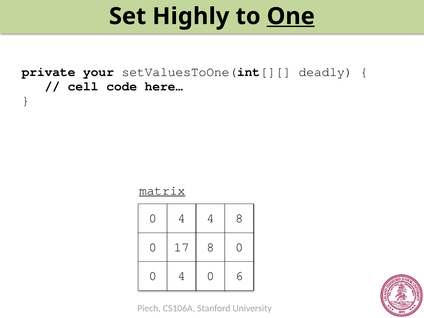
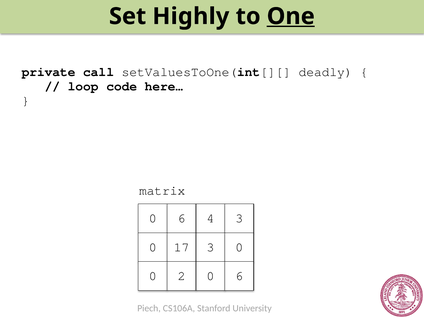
your: your -> call
cell: cell -> loop
matrix underline: present -> none
4 at (182, 218): 4 -> 6
4 8: 8 -> 3
17 8: 8 -> 3
4 at (182, 276): 4 -> 2
